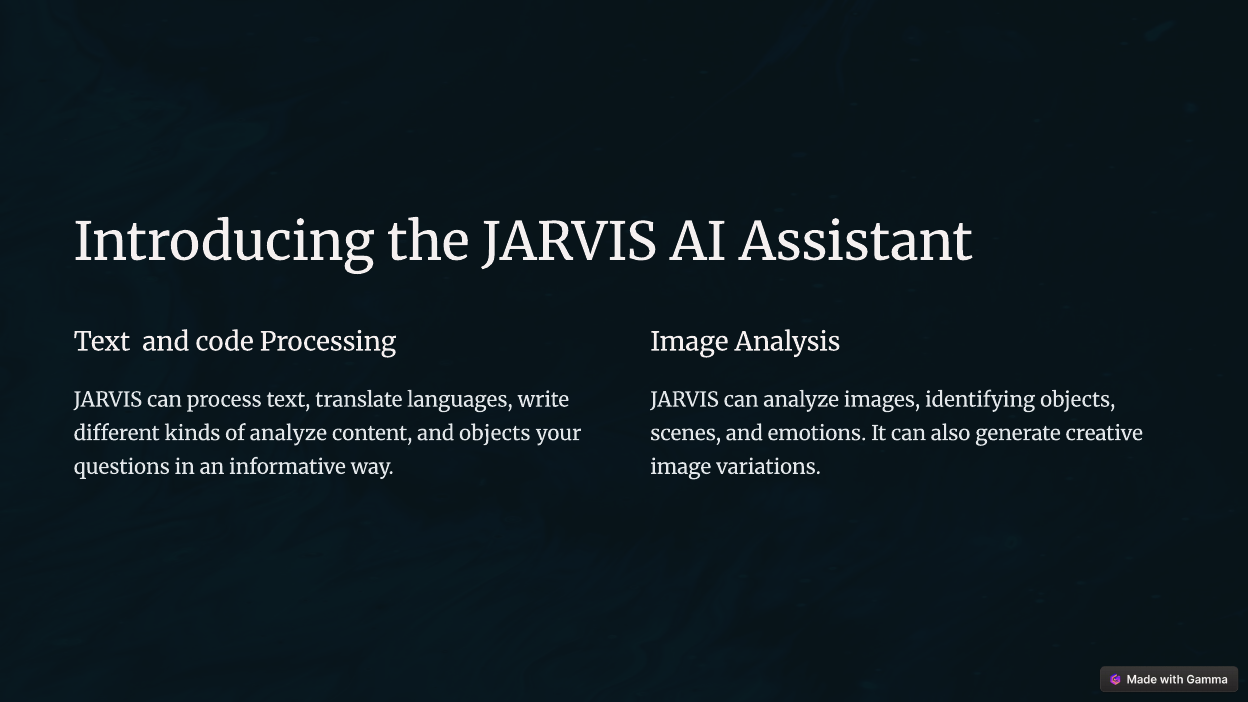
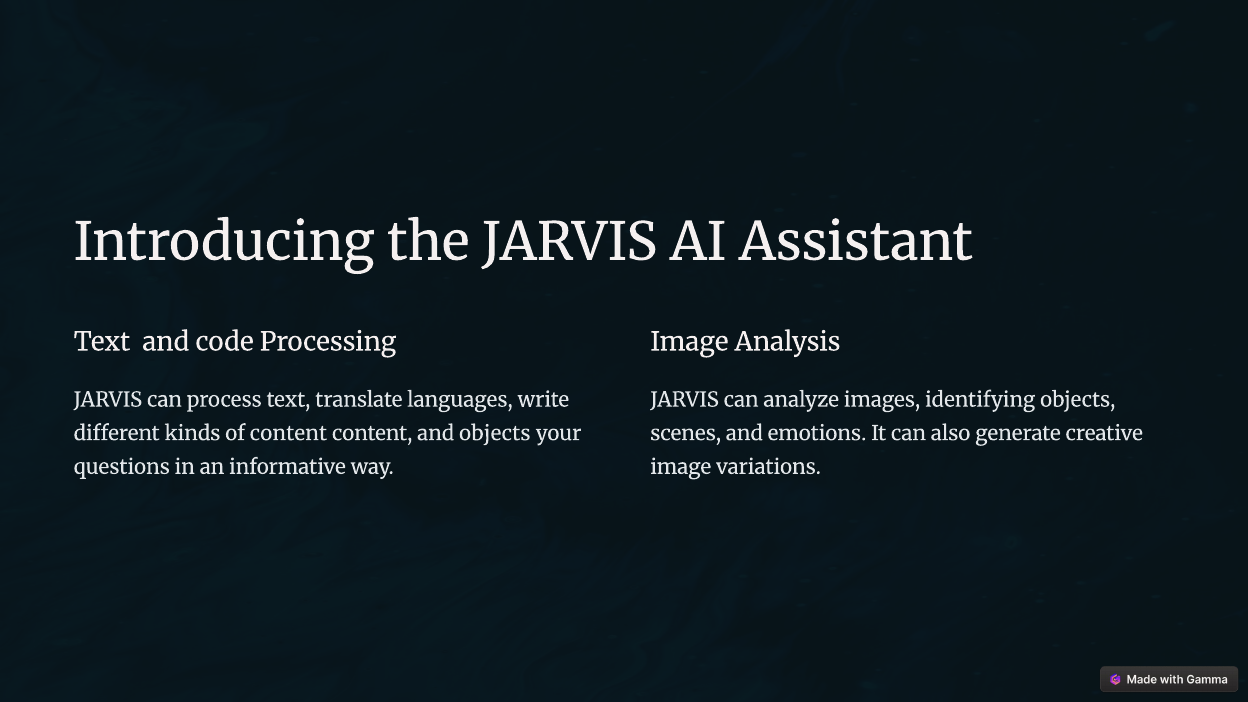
of analyze: analyze -> content
